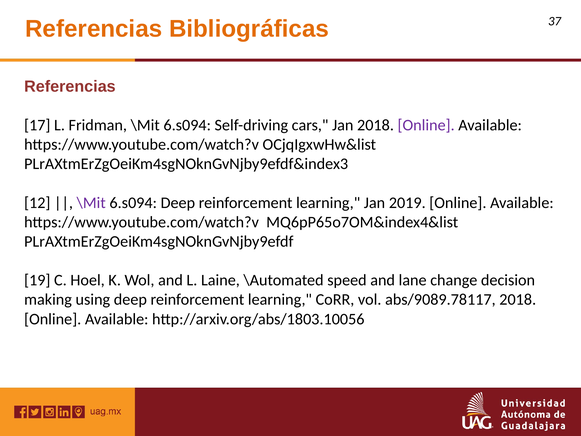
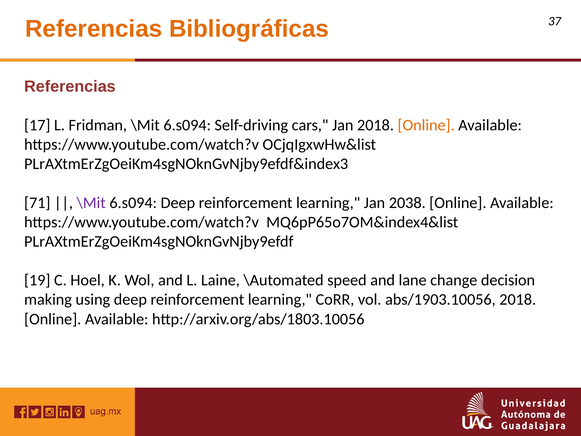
Online at (426, 125) colour: purple -> orange
12: 12 -> 71
2019: 2019 -> 2038
abs/9089.78117: abs/9089.78117 -> abs/1903.10056
